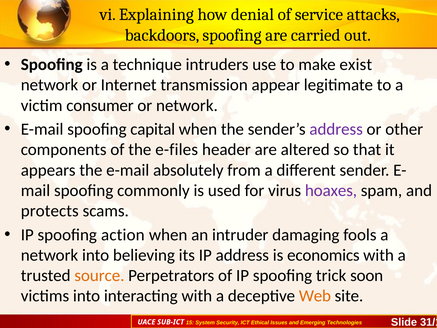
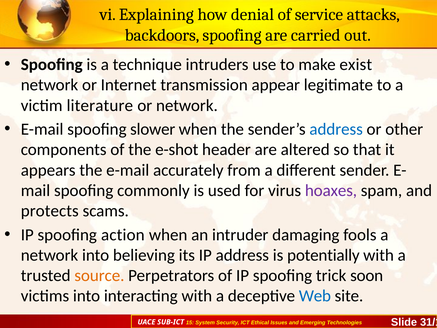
consumer: consumer -> literature
capital: capital -> slower
address at (336, 129) colour: purple -> blue
e-files: e-files -> e-shot
absolutely: absolutely -> accurately
economics: economics -> potentially
Web colour: orange -> blue
